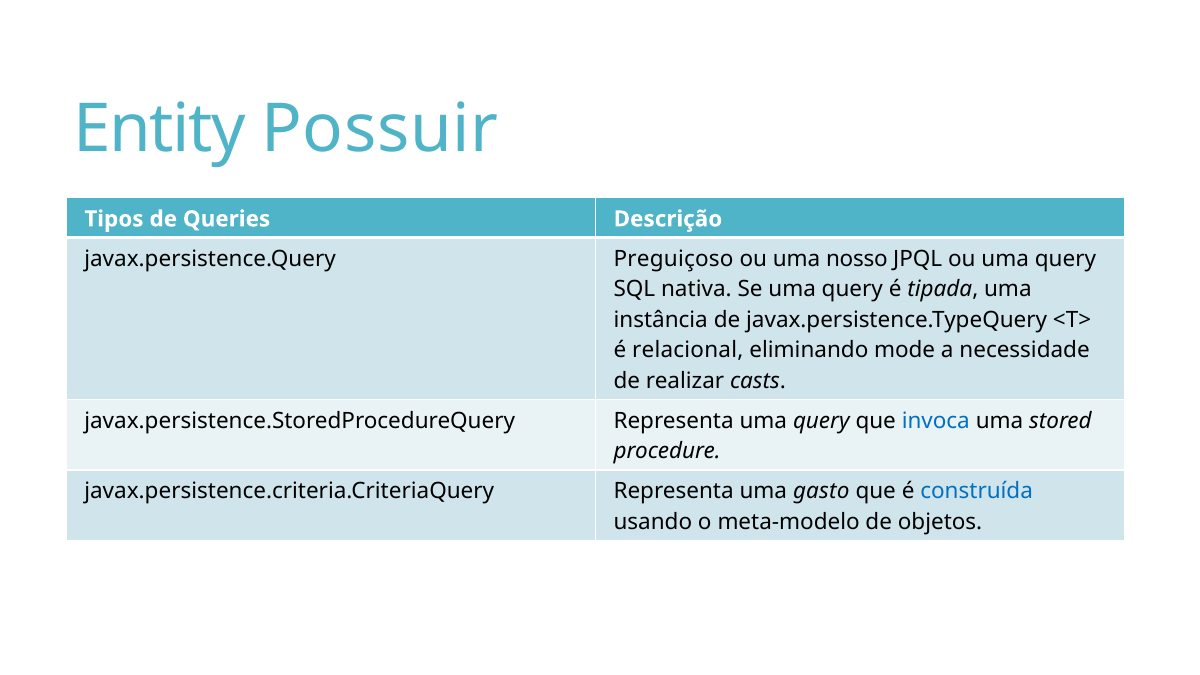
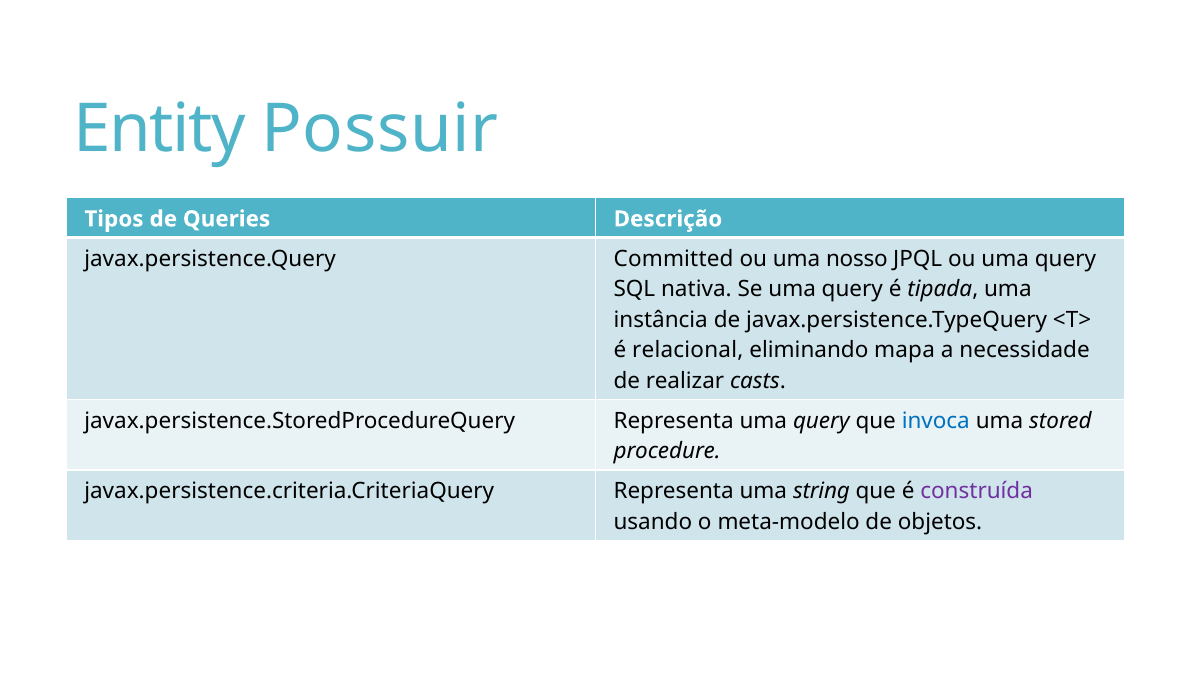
Preguiçoso: Preguiçoso -> Committed
mode: mode -> mapa
gasto: gasto -> string
construída colour: blue -> purple
